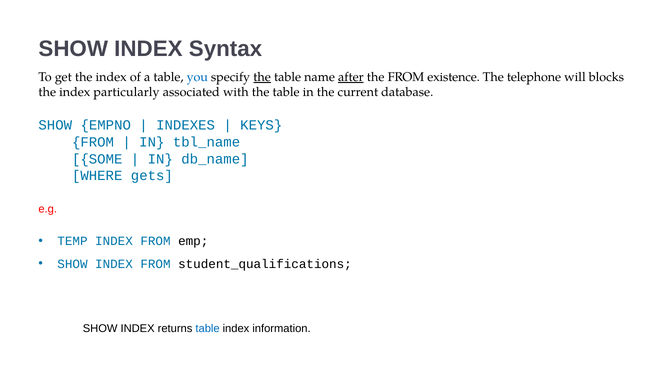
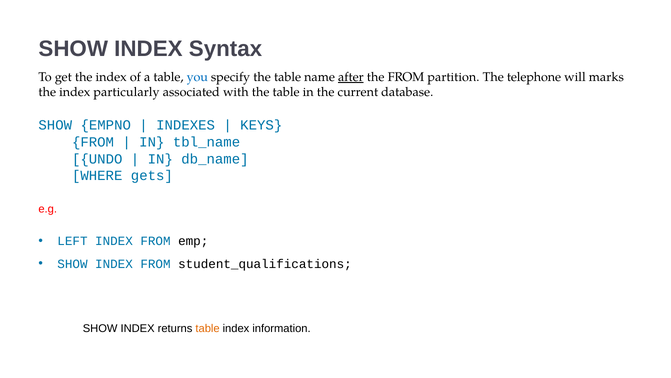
the at (262, 77) underline: present -> none
existence: existence -> partition
blocks: blocks -> marks
SOME: SOME -> UNDO
TEMP: TEMP -> LEFT
table at (208, 328) colour: blue -> orange
